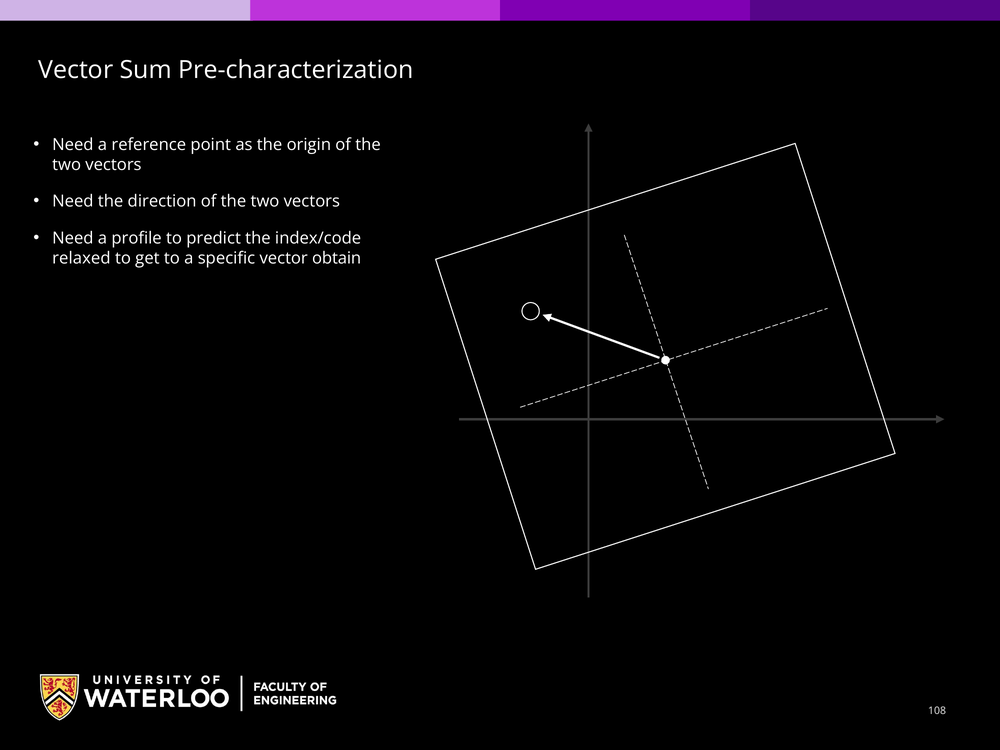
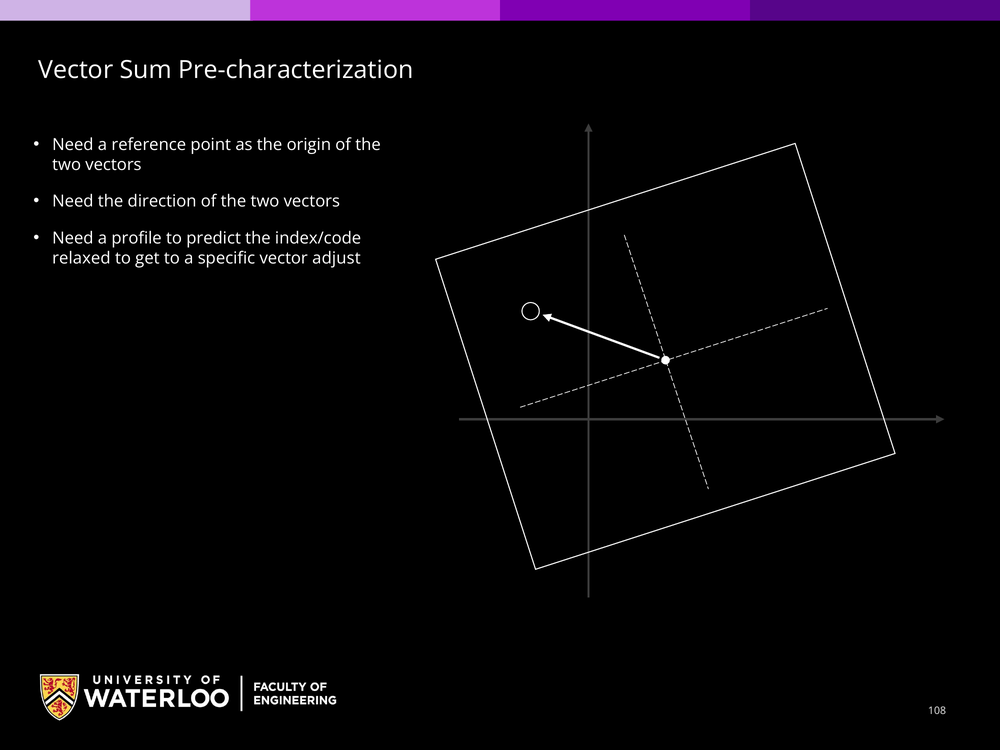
obtain: obtain -> adjust
